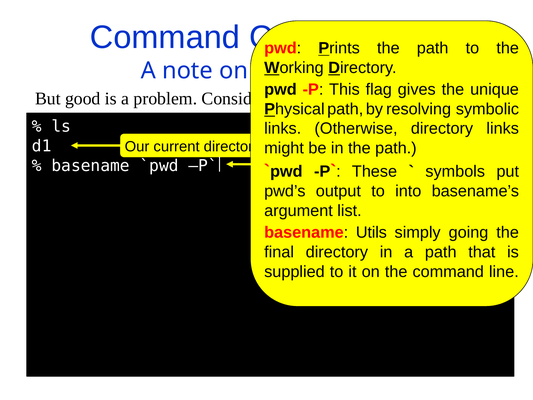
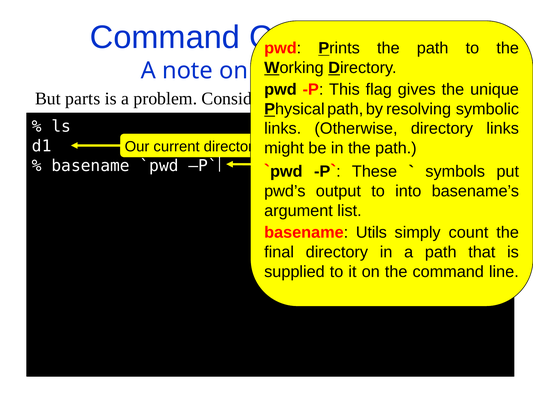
good: good -> parts
going: going -> count
